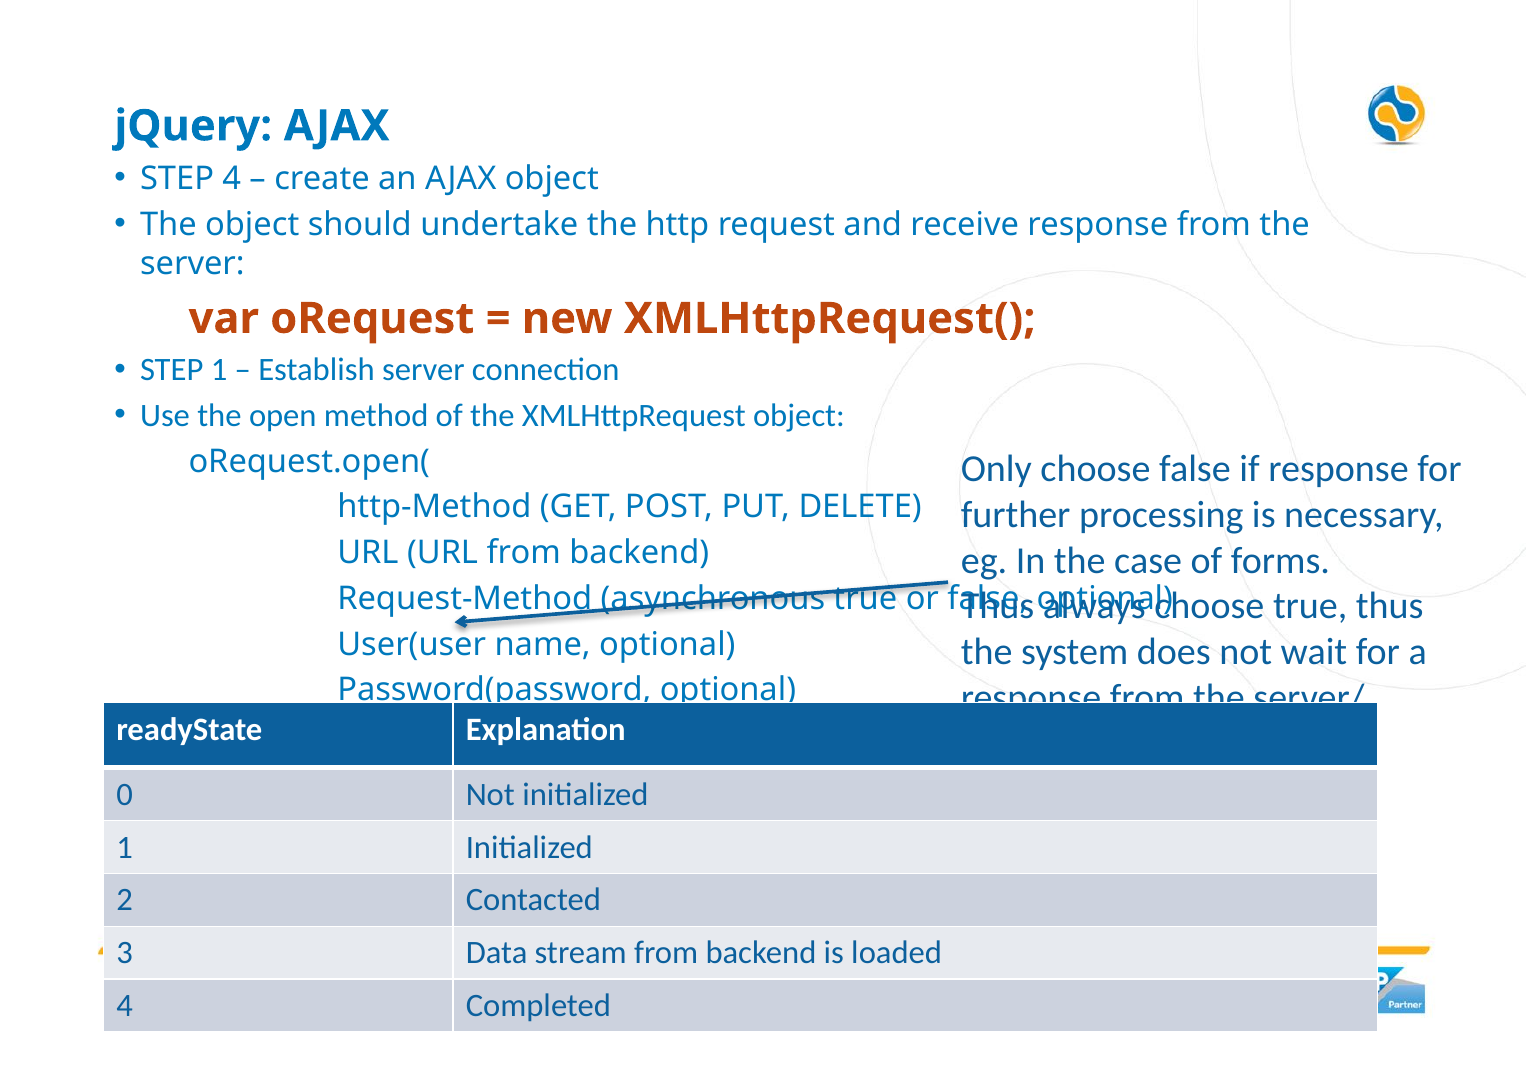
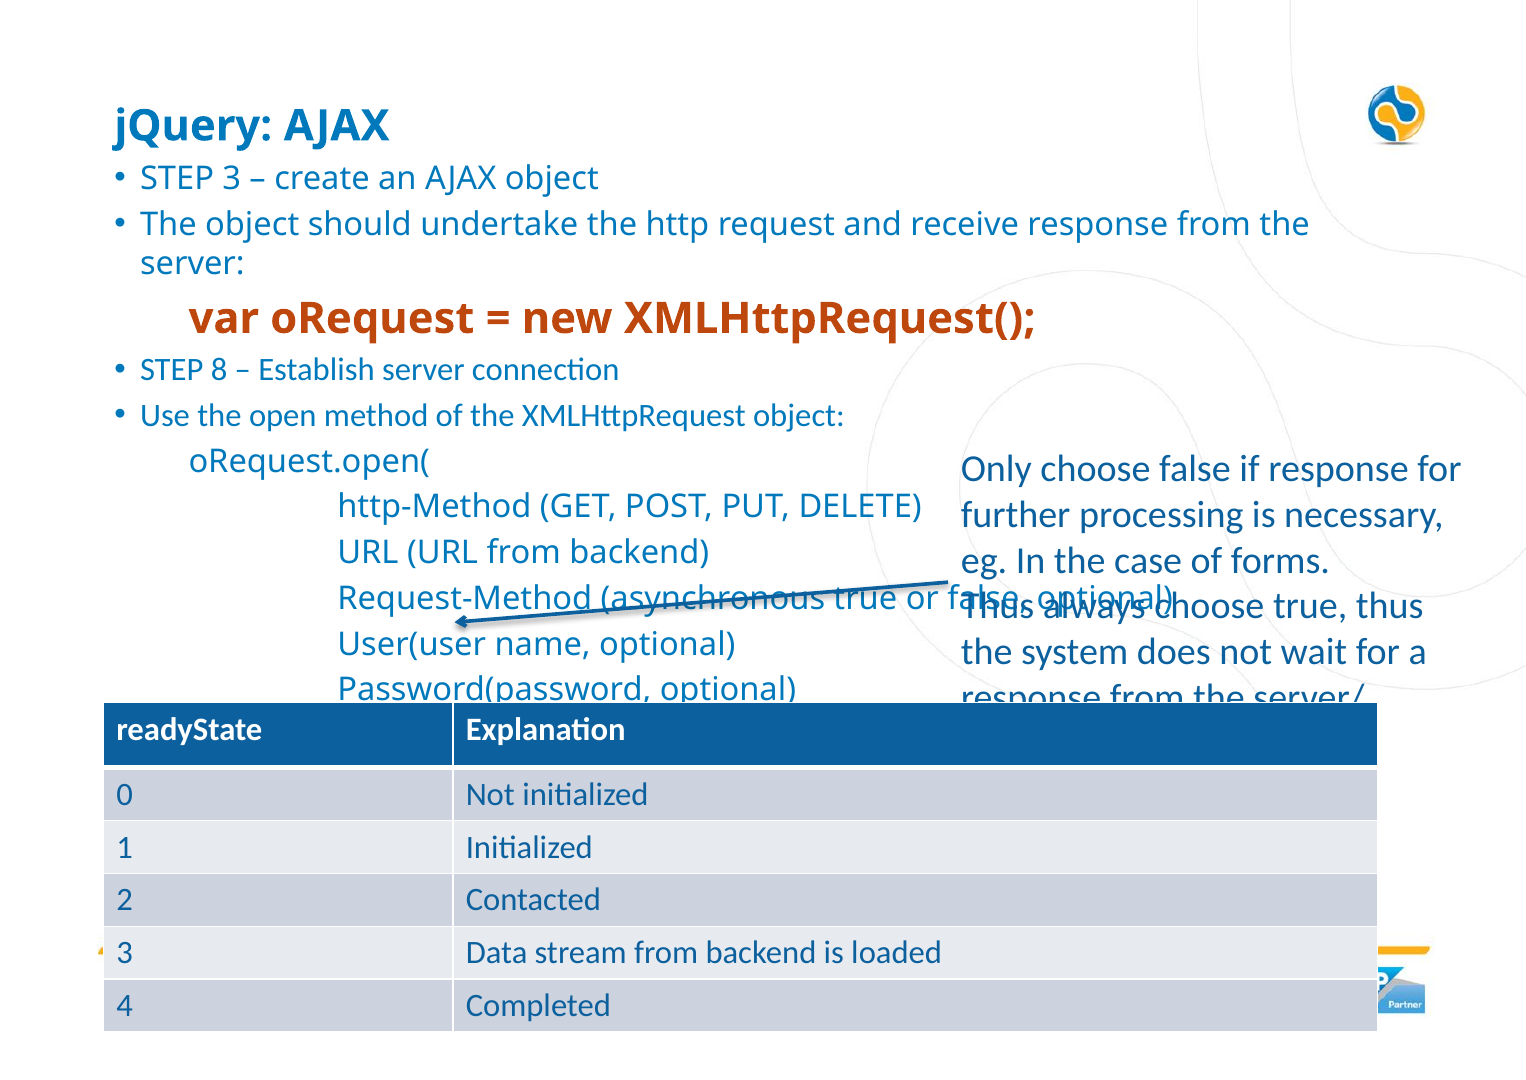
STEP 4: 4 -> 3
STEP 1: 1 -> 8
